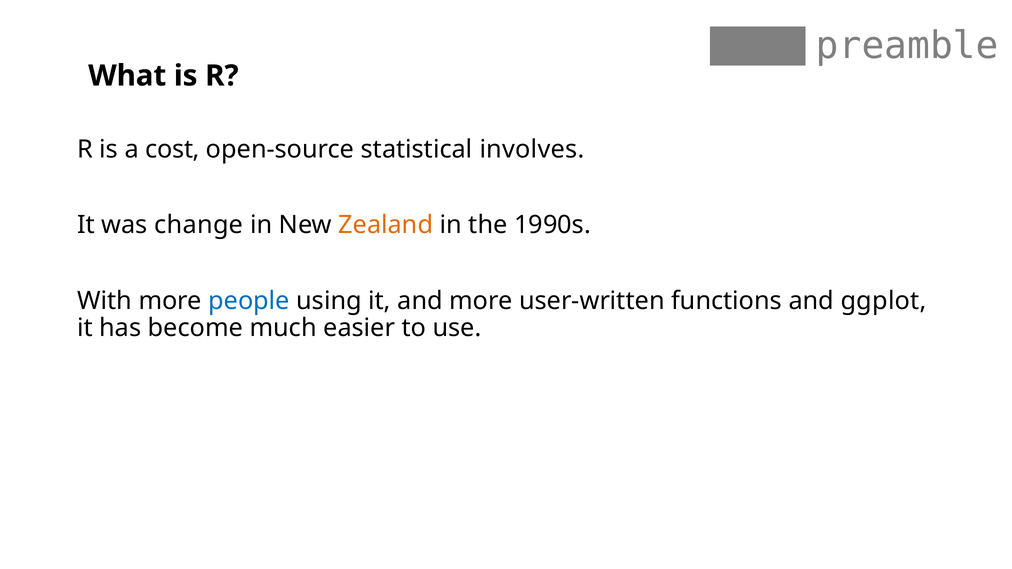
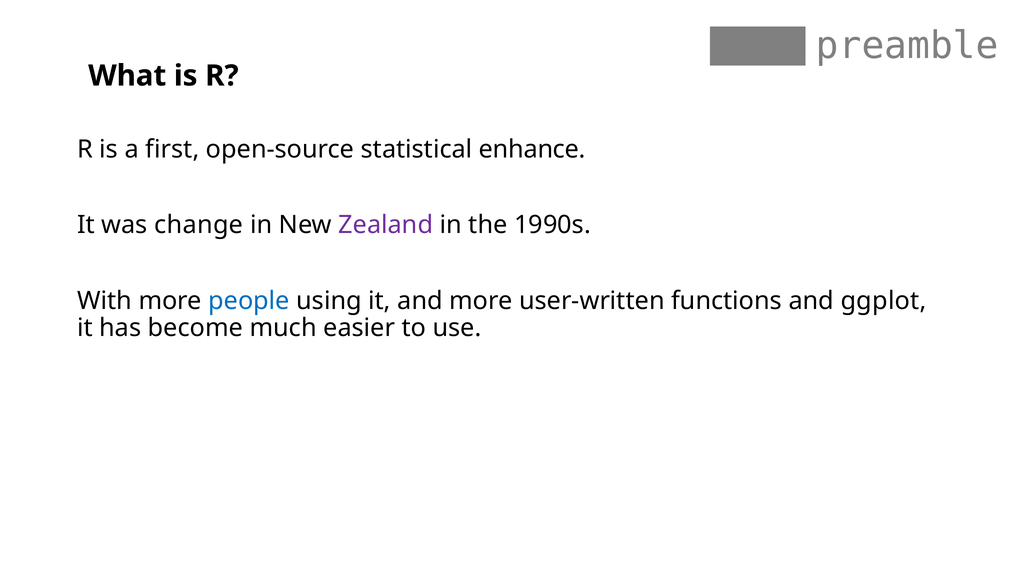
cost: cost -> first
involves: involves -> enhance
Zealand colour: orange -> purple
